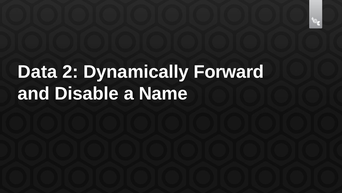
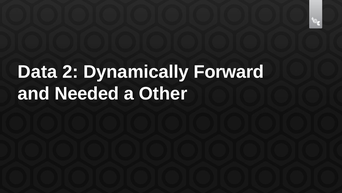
Disable: Disable -> Needed
Name: Name -> Other
